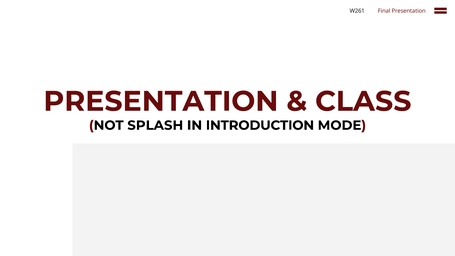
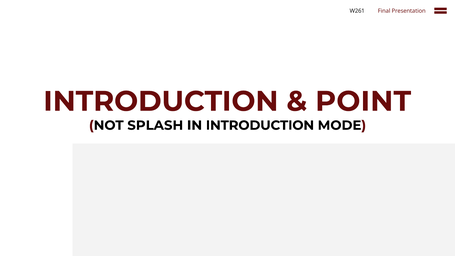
PRESENTATION at (161, 101): PRESENTATION -> INTRODUCTION
CLASS: CLASS -> POINT
